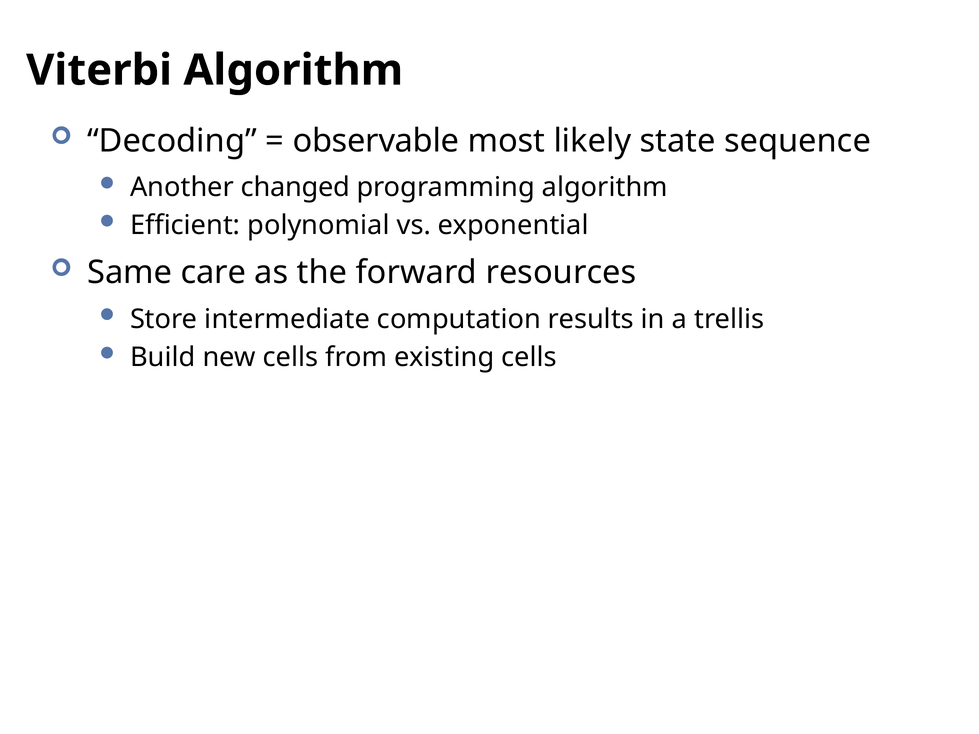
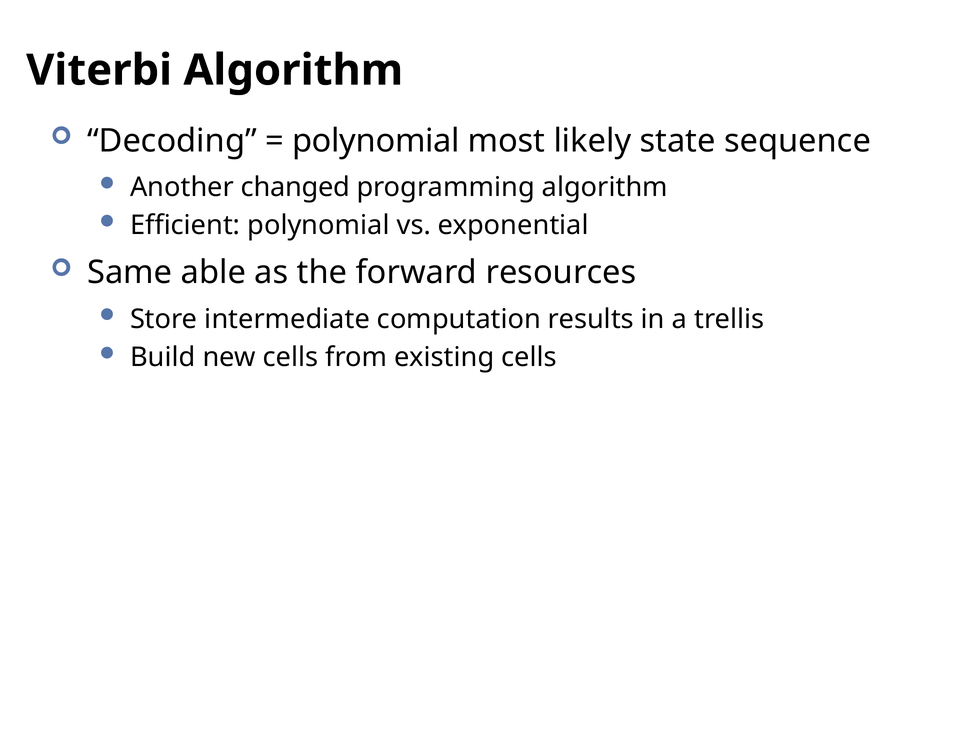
observable at (376, 141): observable -> polynomial
care: care -> able
